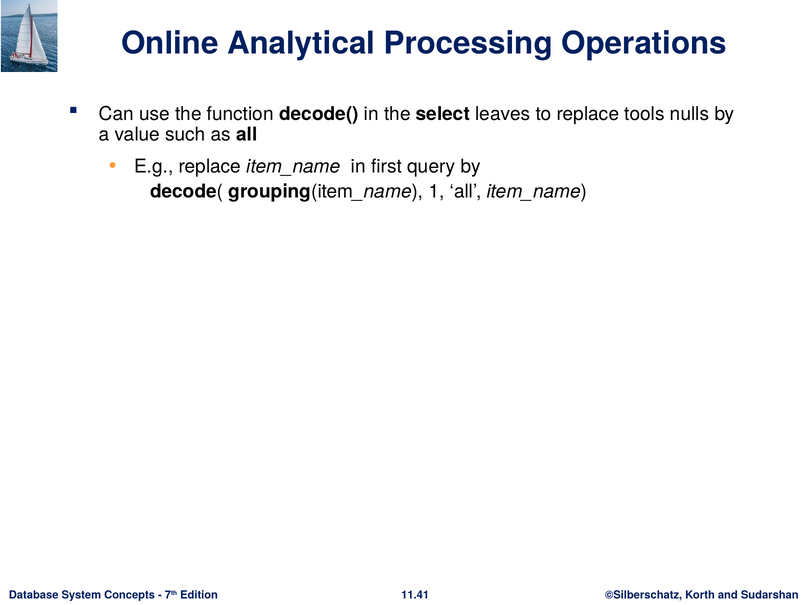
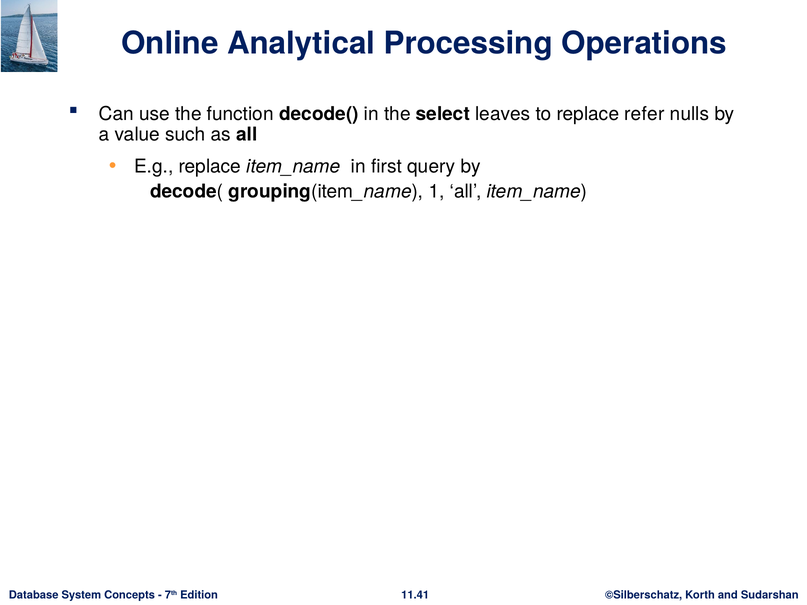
tools: tools -> refer
